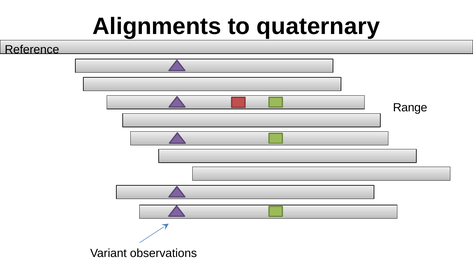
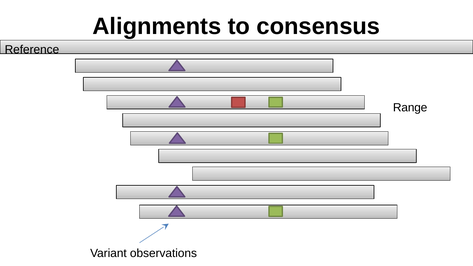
quaternary: quaternary -> consensus
